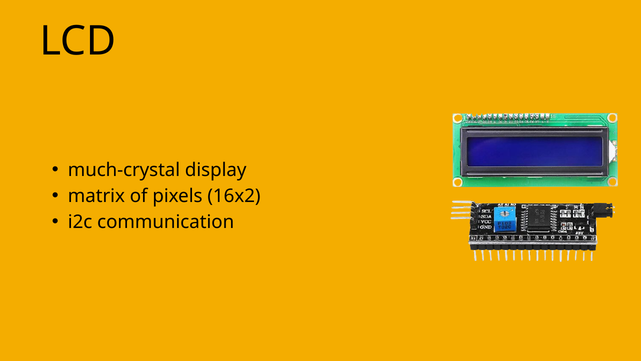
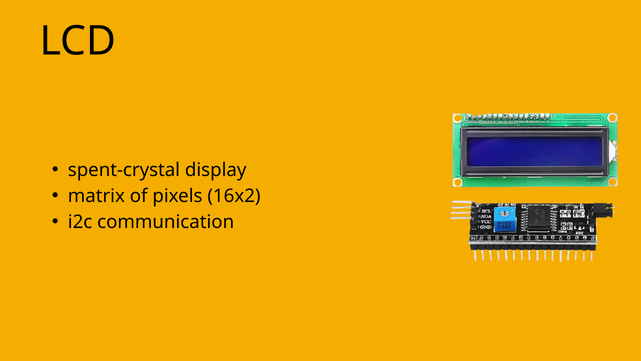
much-crystal: much-crystal -> spent-crystal
